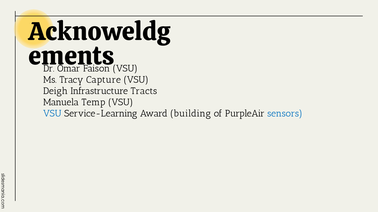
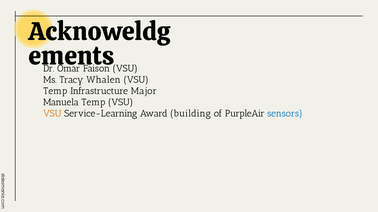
Capture: Capture -> Whalen
Deigh at (55, 91): Deigh -> Temp
Tracts: Tracts -> Major
VSU at (52, 114) colour: blue -> orange
